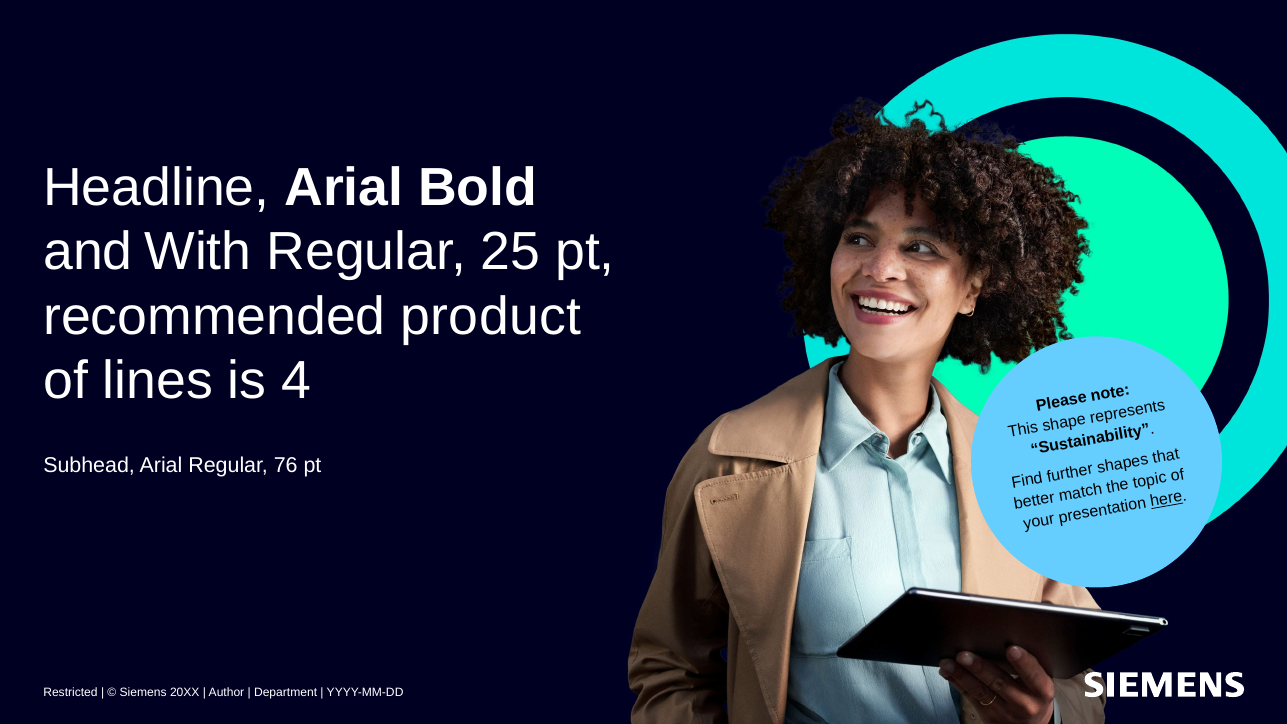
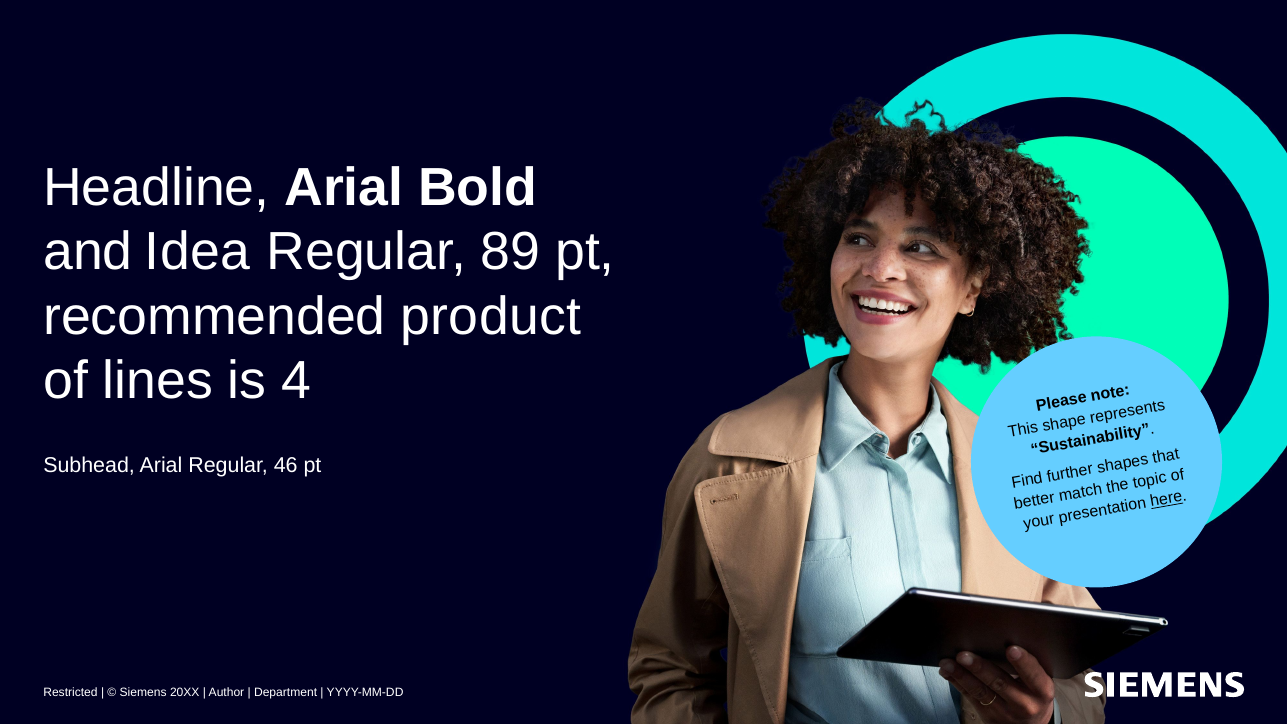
With: With -> Idea
25: 25 -> 89
76: 76 -> 46
